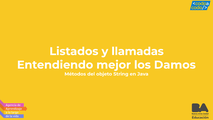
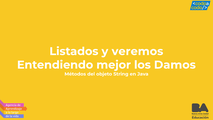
llamadas: llamadas -> veremos
